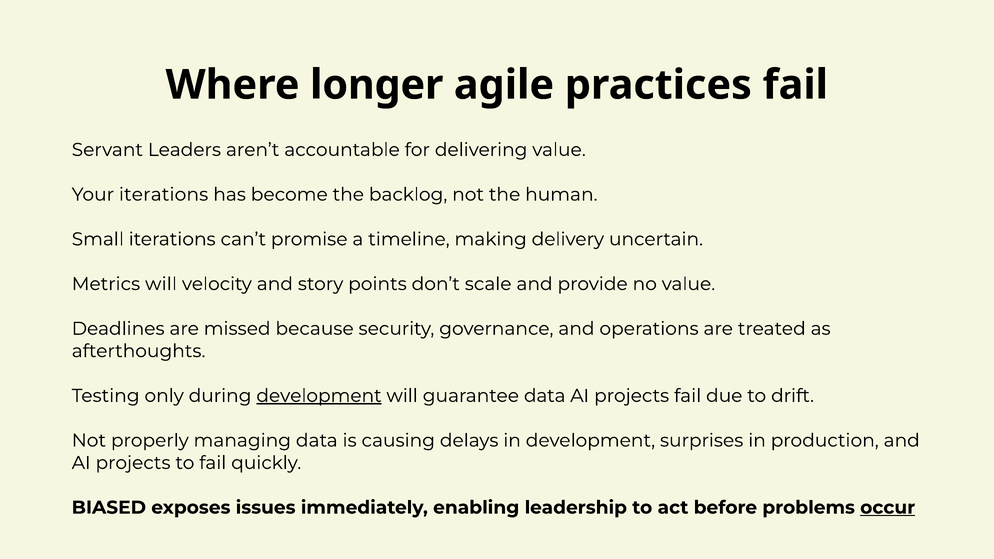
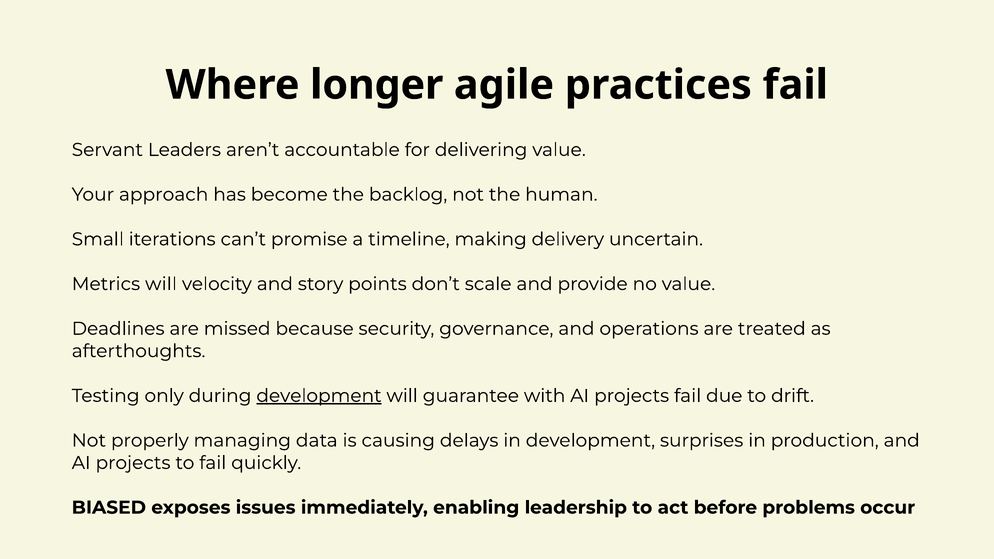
Your iterations: iterations -> approach
guarantee data: data -> with
occur underline: present -> none
